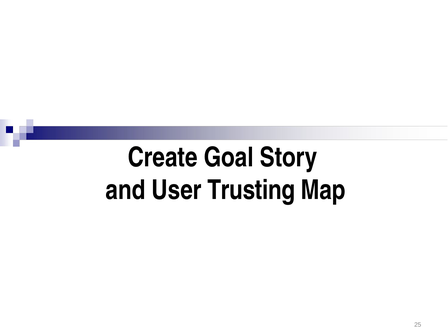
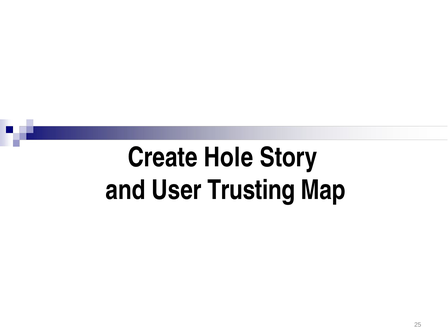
Goal: Goal -> Hole
